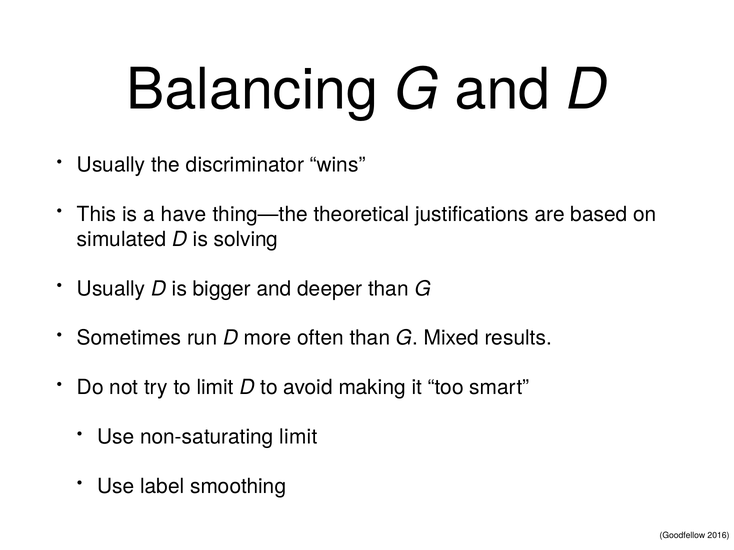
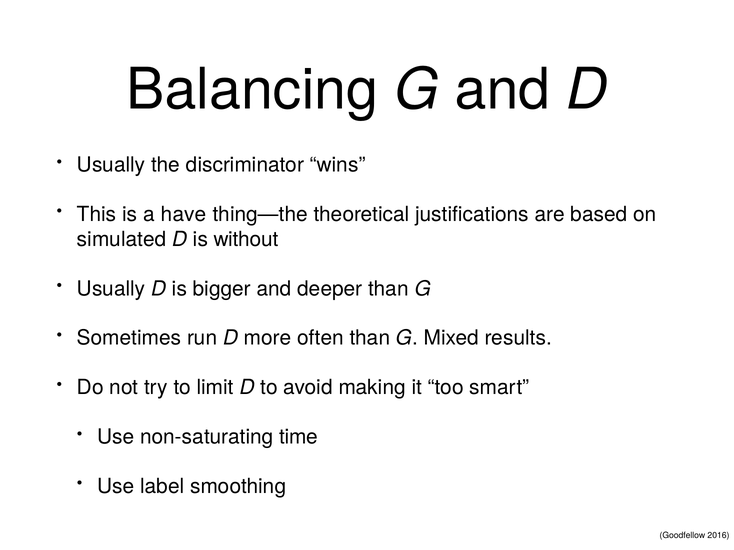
solving: solving -> without
non-saturating limit: limit -> time
